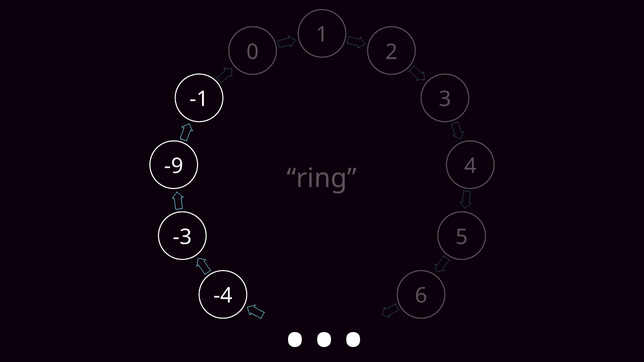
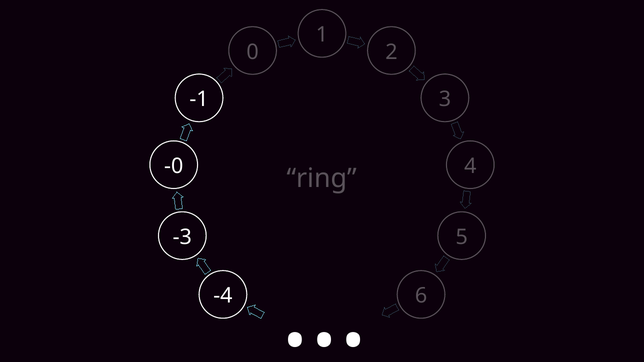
-9: -9 -> -0
